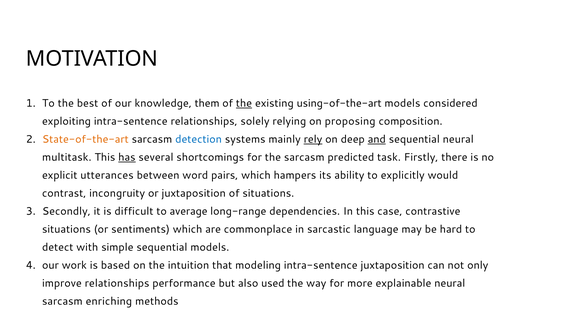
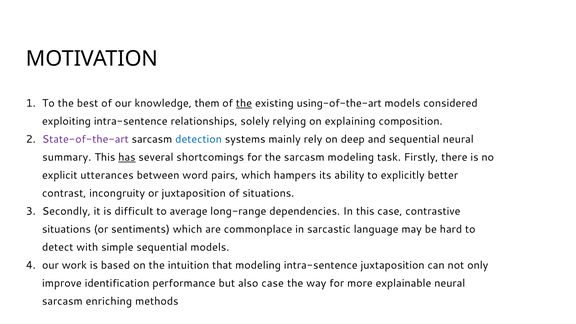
proposing: proposing -> explaining
State-of-the-art colour: orange -> purple
rely underline: present -> none
and underline: present -> none
multitask: multitask -> summary
sarcasm predicted: predicted -> modeling
would: would -> better
improve relationships: relationships -> identification
also used: used -> case
